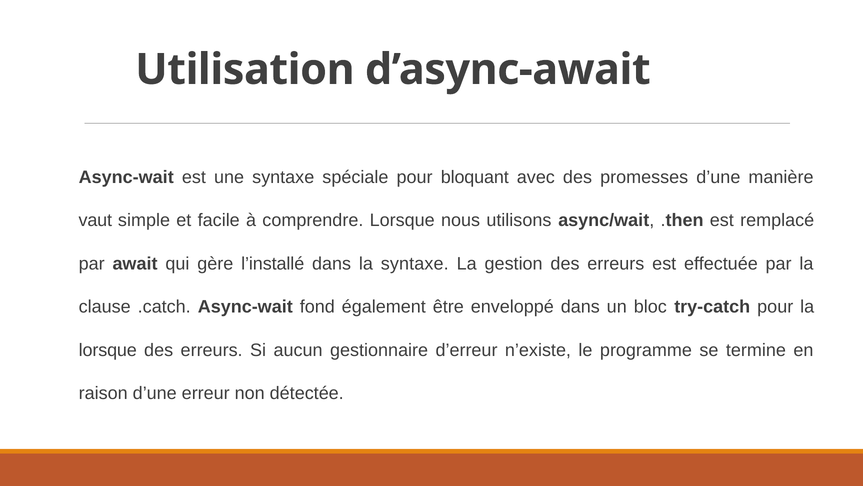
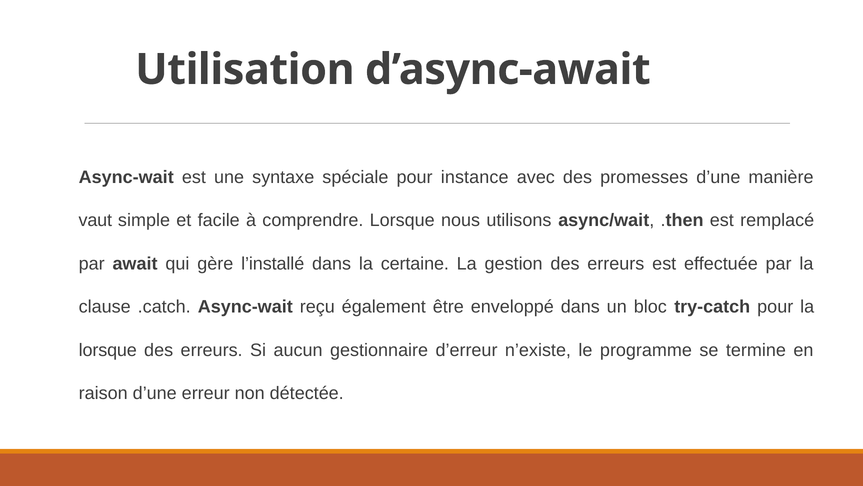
bloquant: bloquant -> instance
la syntaxe: syntaxe -> certaine
fond: fond -> reçu
